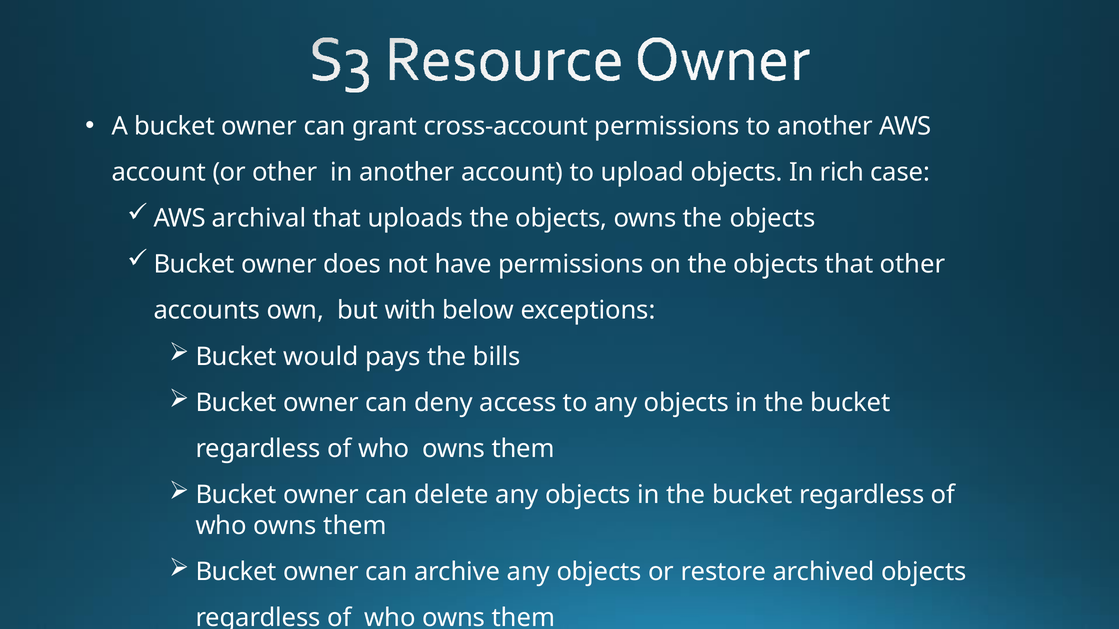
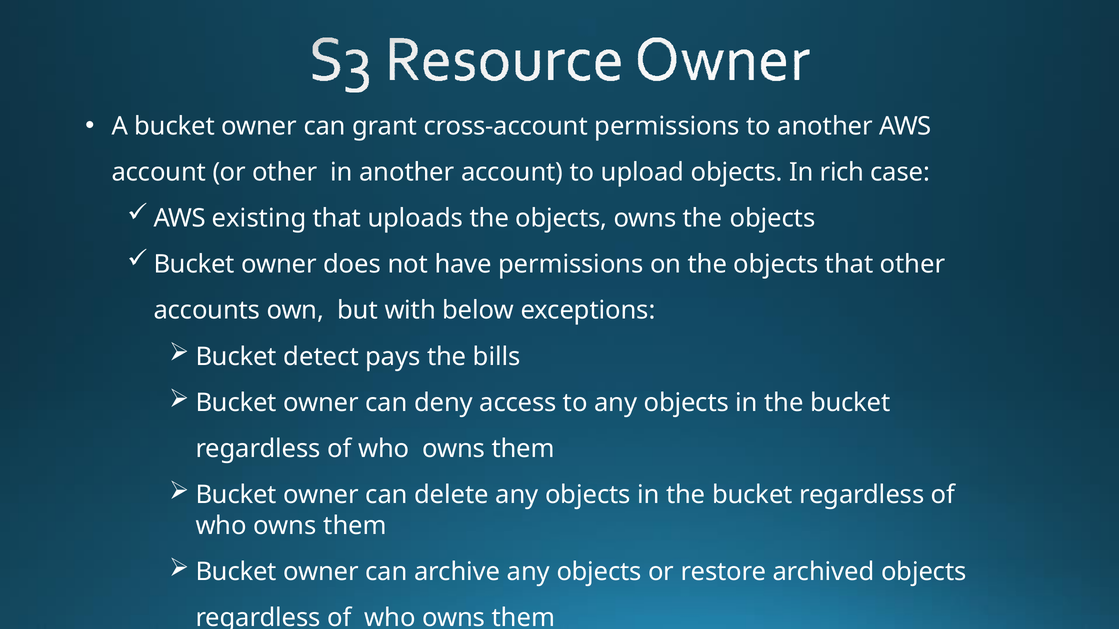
archival: archival -> existing
would: would -> detect
